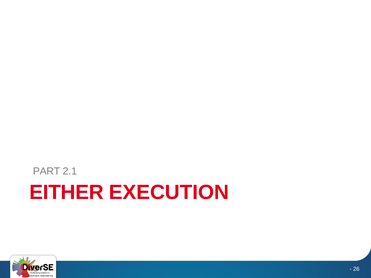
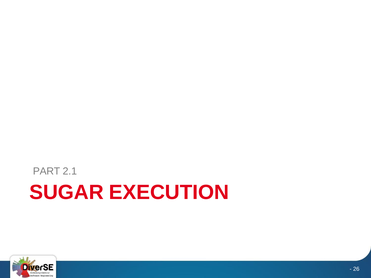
EITHER: EITHER -> SUGAR
